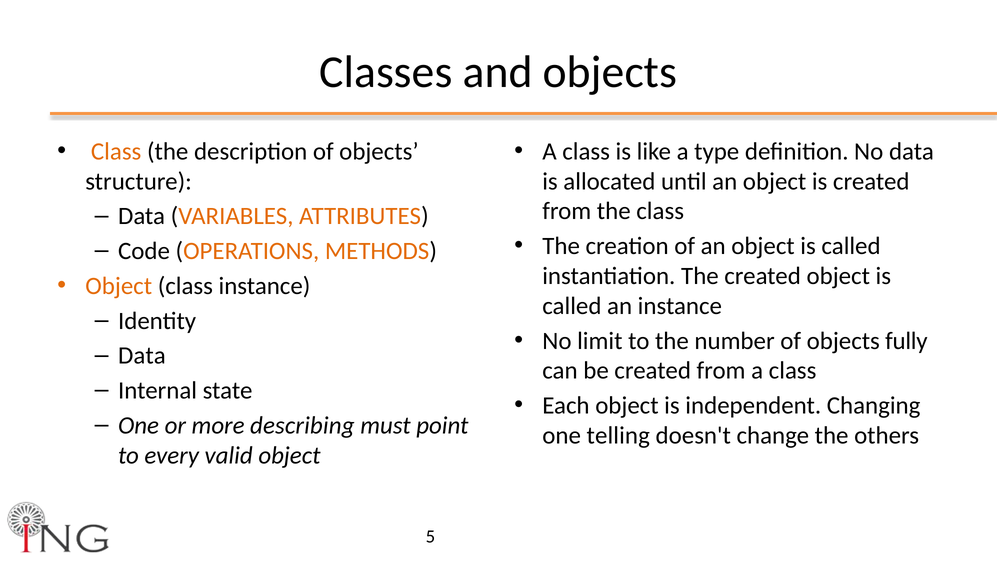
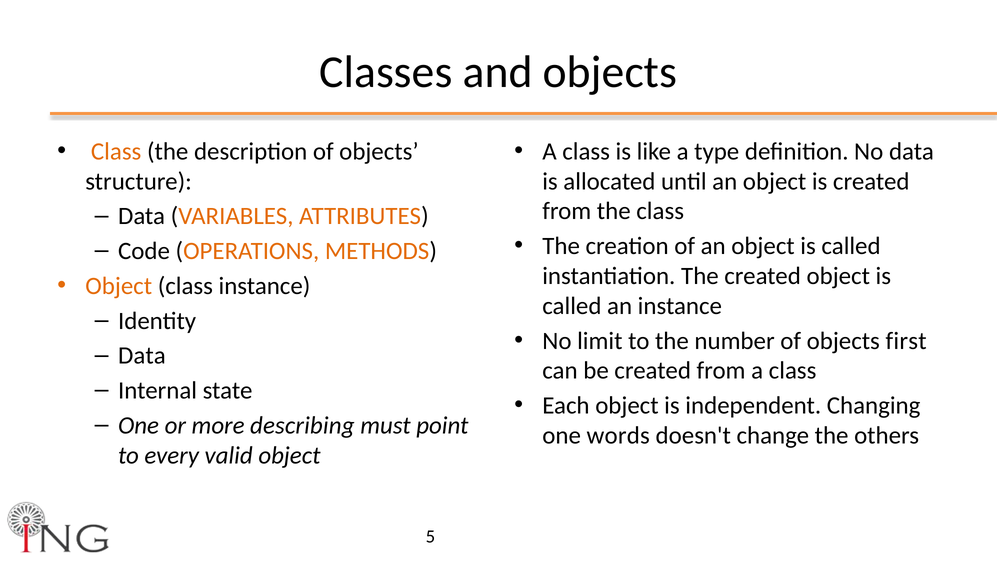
fully: fully -> first
telling: telling -> words
